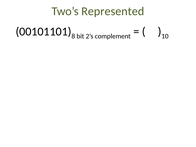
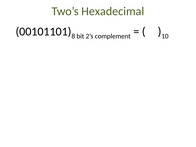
Represented: Represented -> Hexadecimal
